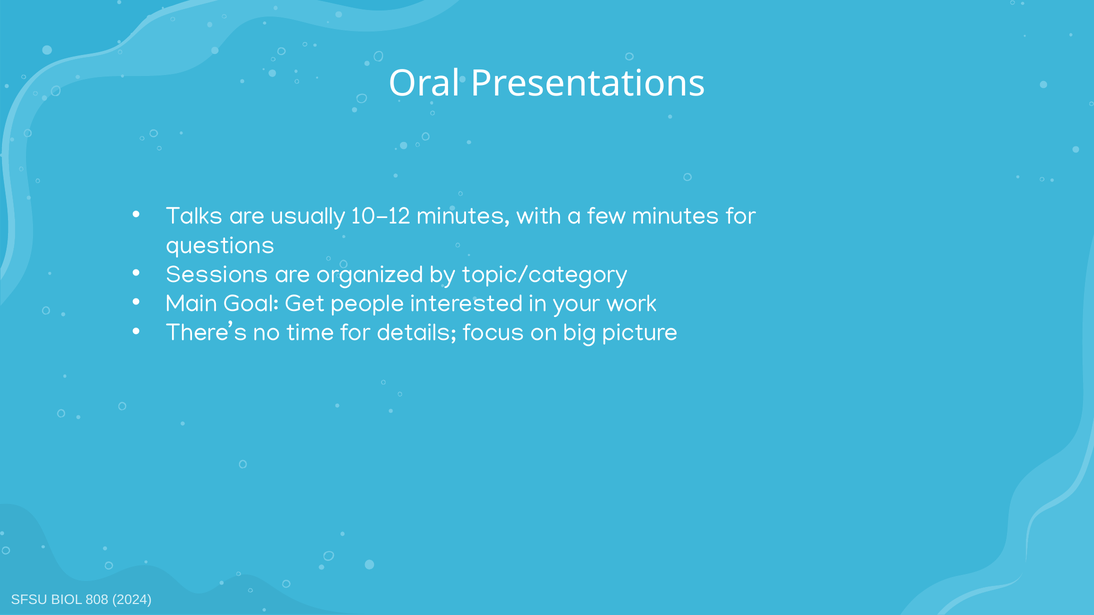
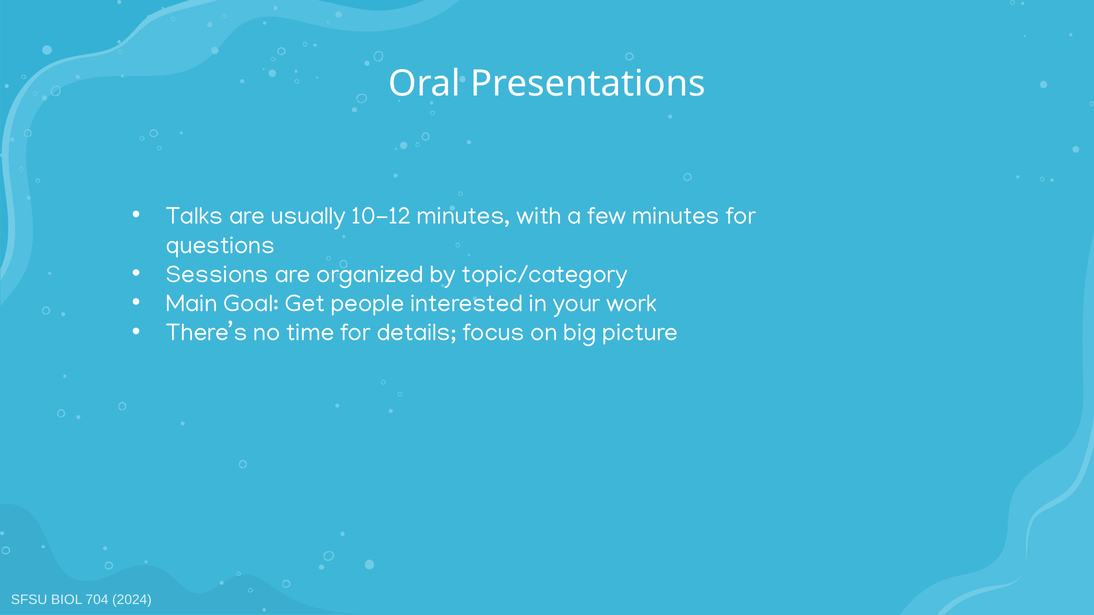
808: 808 -> 704
